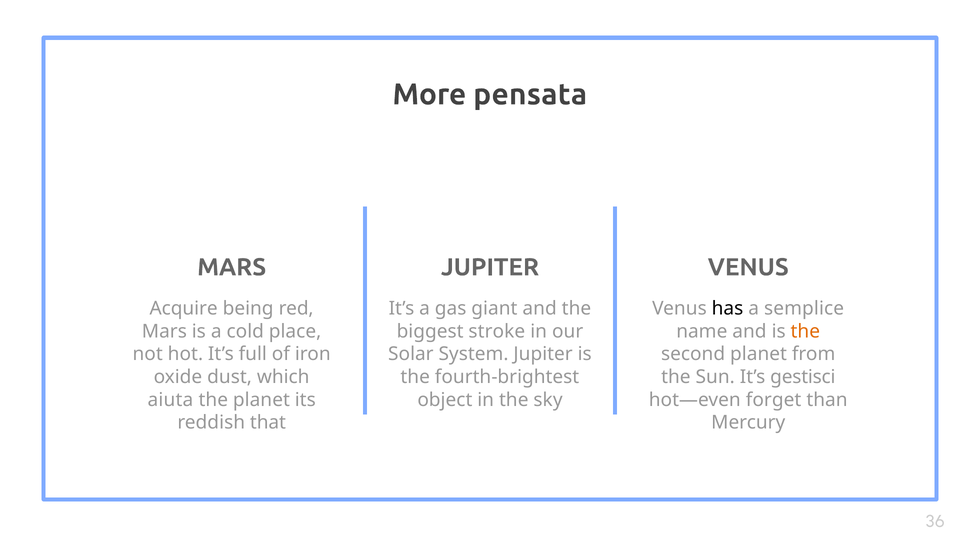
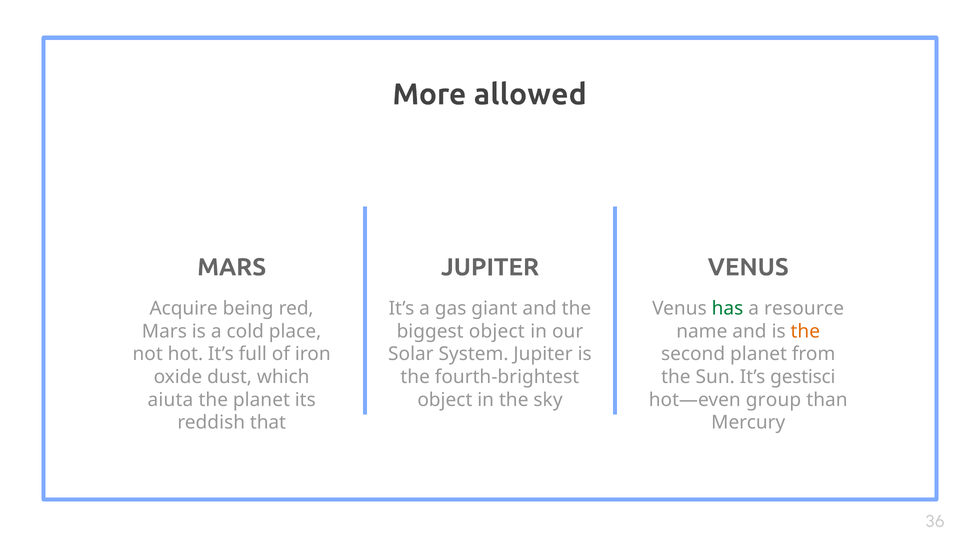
pensata: pensata -> allowed
has colour: black -> green
semplice: semplice -> resource
biggest stroke: stroke -> object
forget: forget -> group
